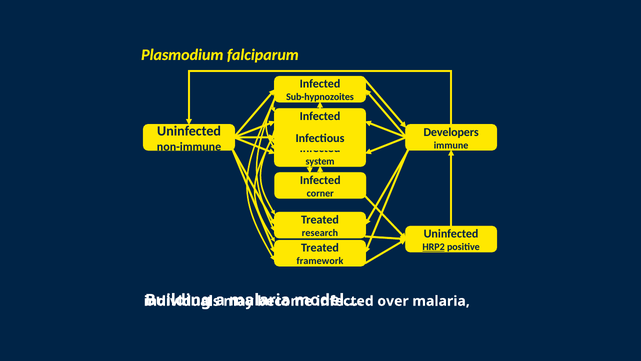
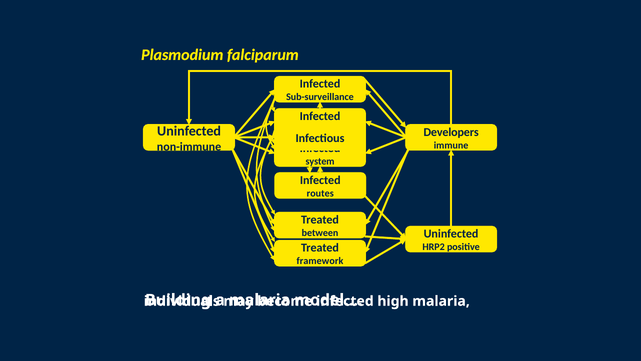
Sub-hypnozoites: Sub-hypnozoites -> Sub-surveillance
corner: corner -> routes
research: research -> between
HRP2 underline: present -> none
over: over -> high
